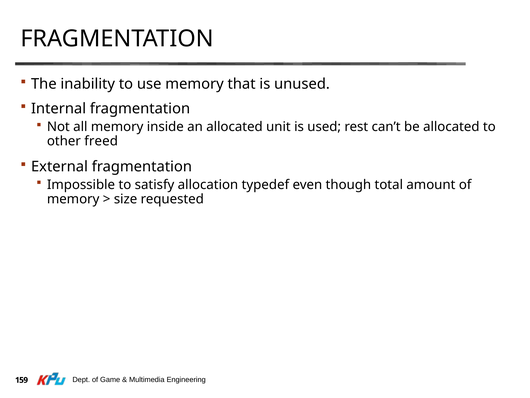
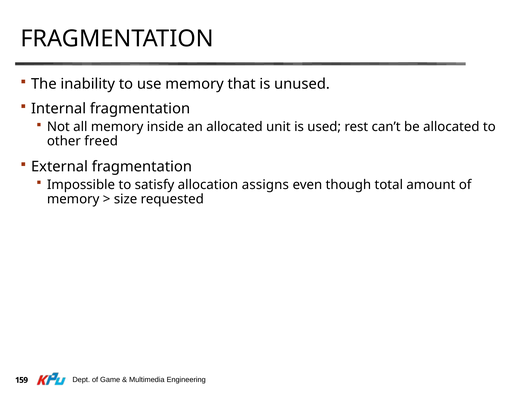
typedef: typedef -> assigns
